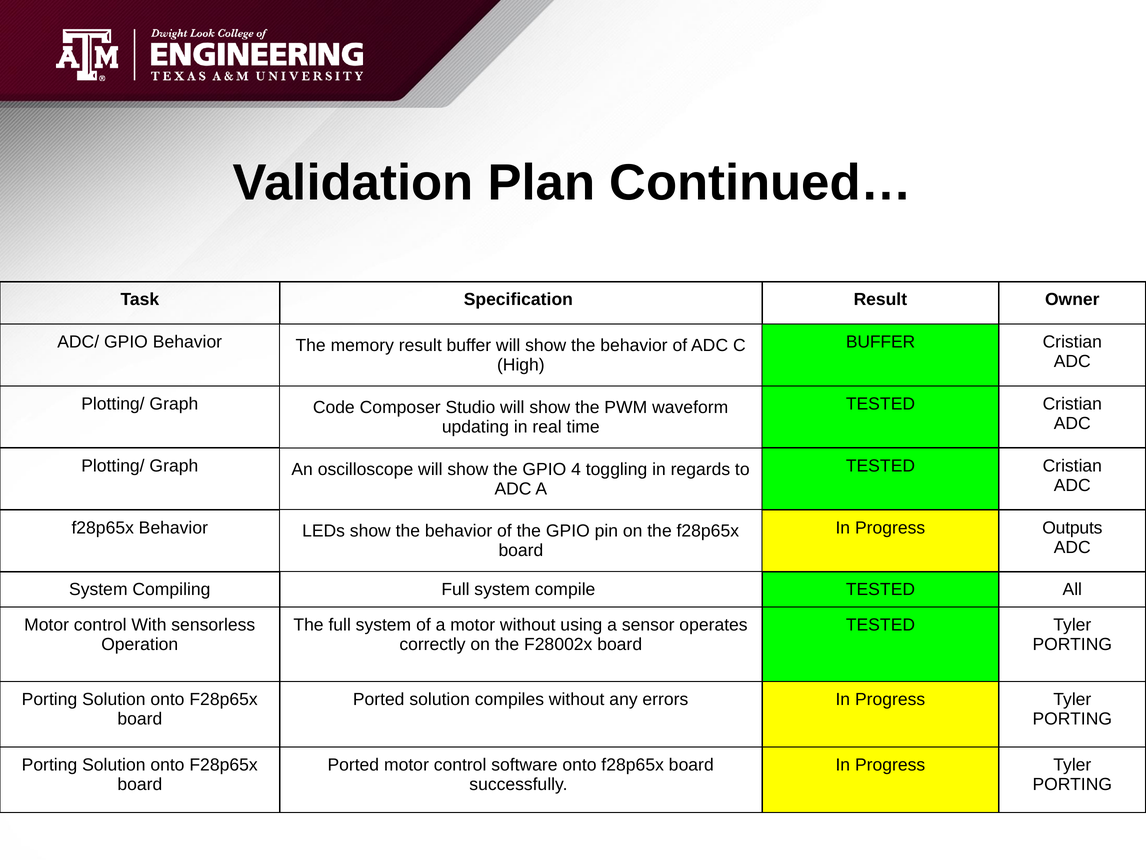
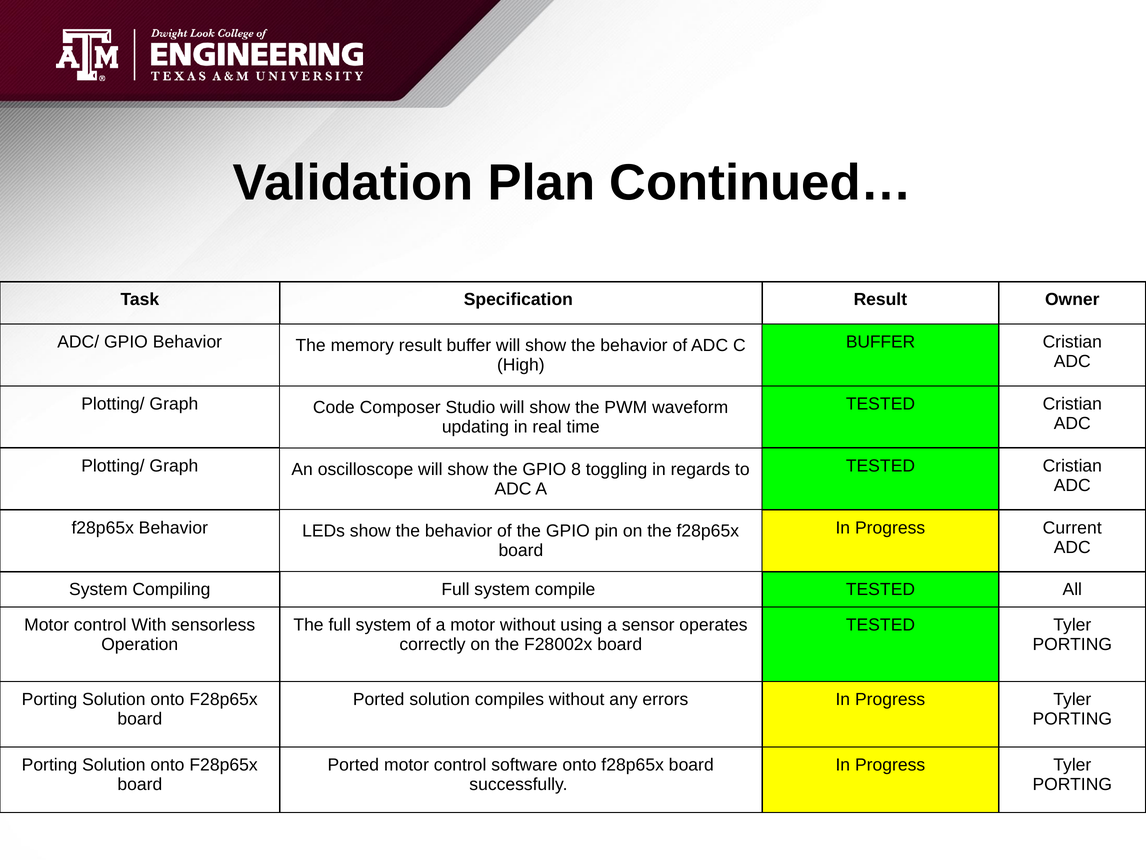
4: 4 -> 8
Outputs: Outputs -> Current
